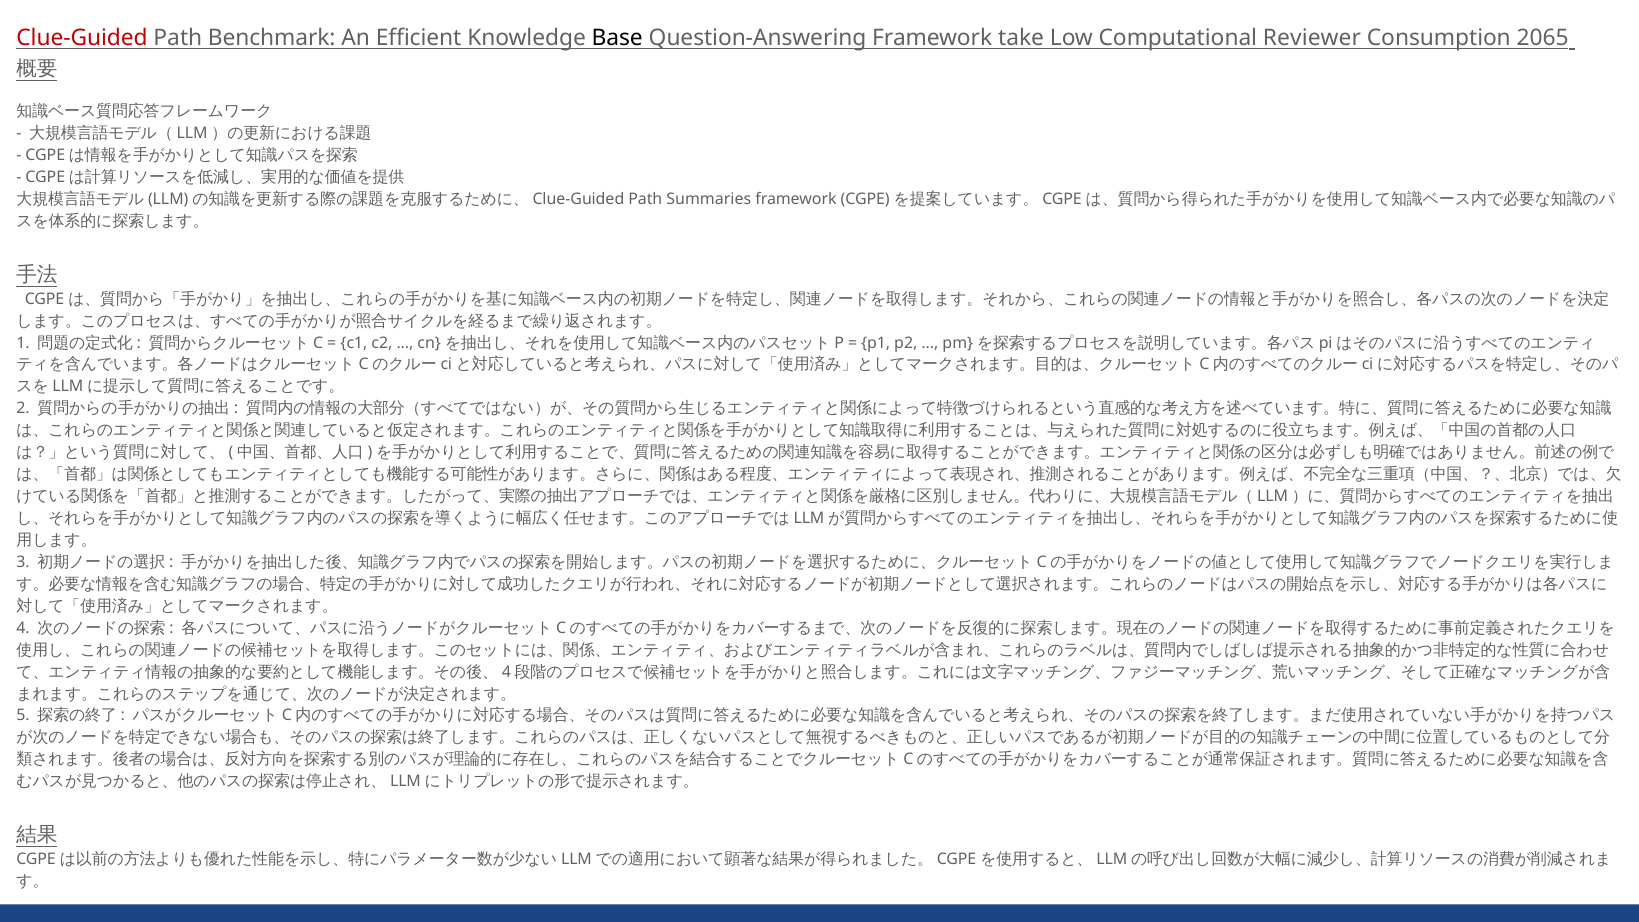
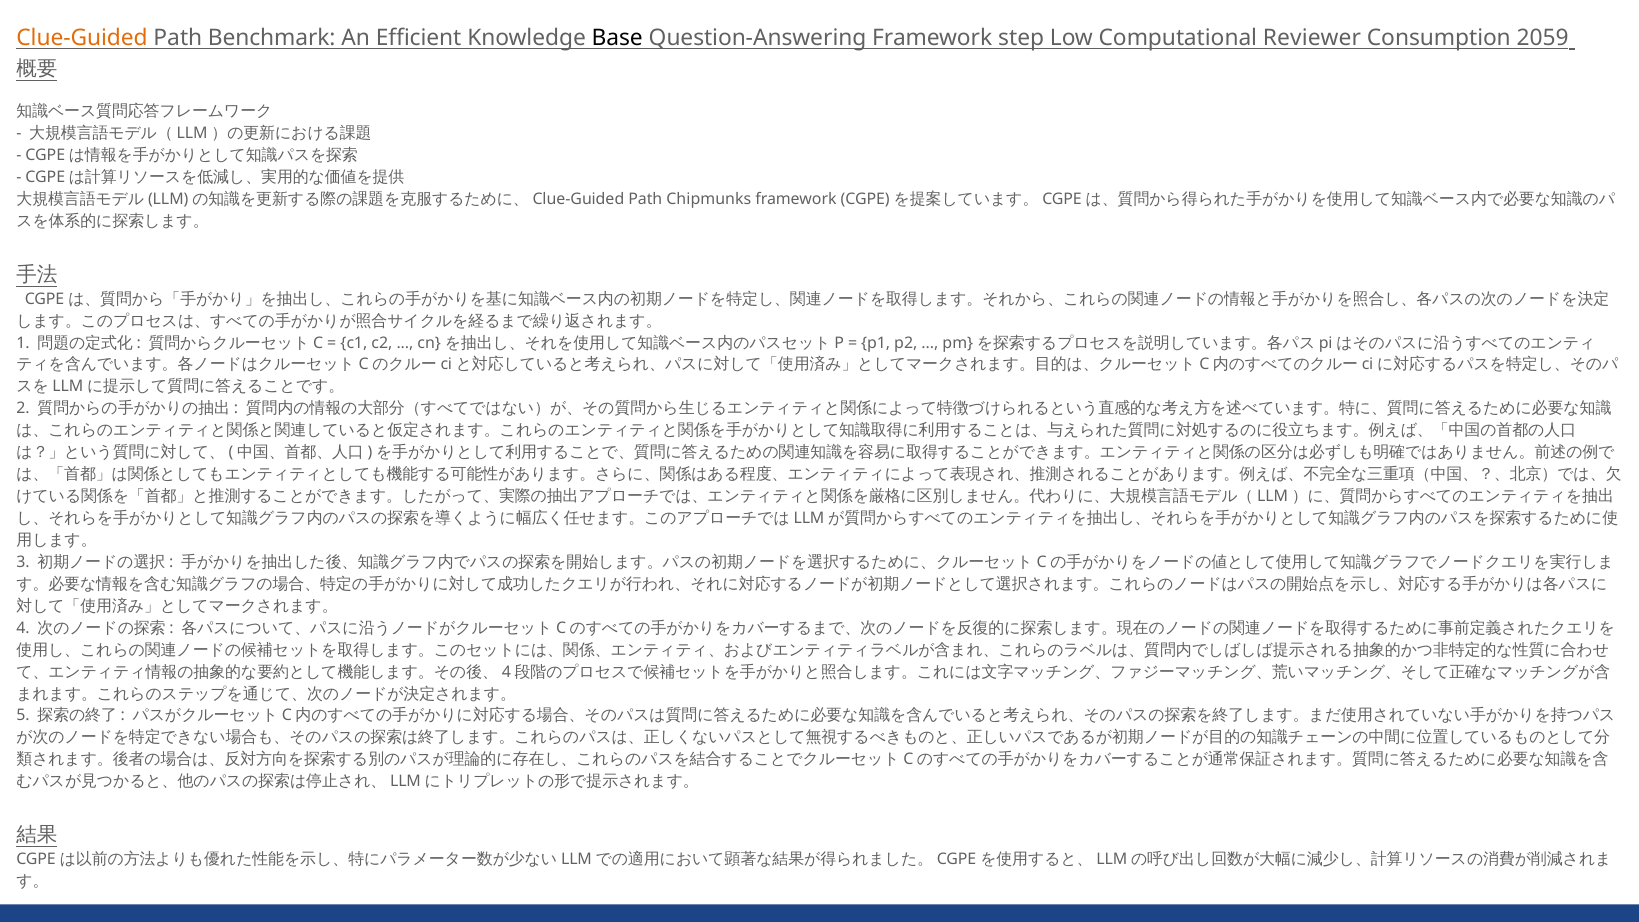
Clue-Guided colour: red -> orange
take: take -> step
2065: 2065 -> 2059
Summaries: Summaries -> Chipmunks
